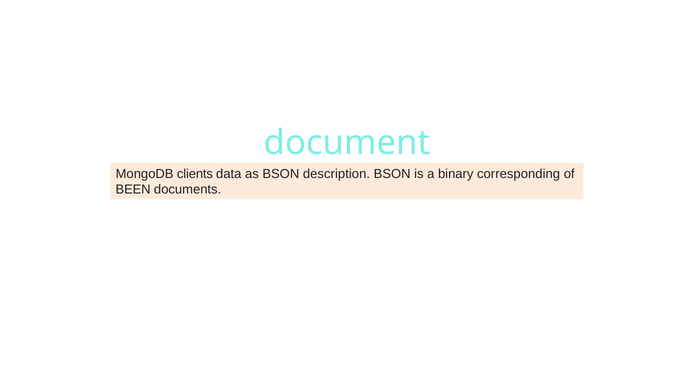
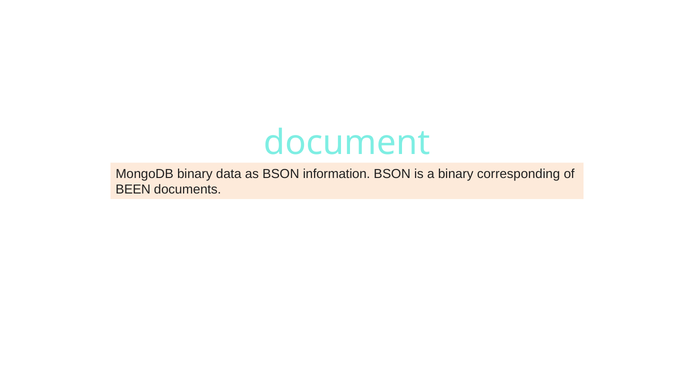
MongoDB clients: clients -> binary
description: description -> information
